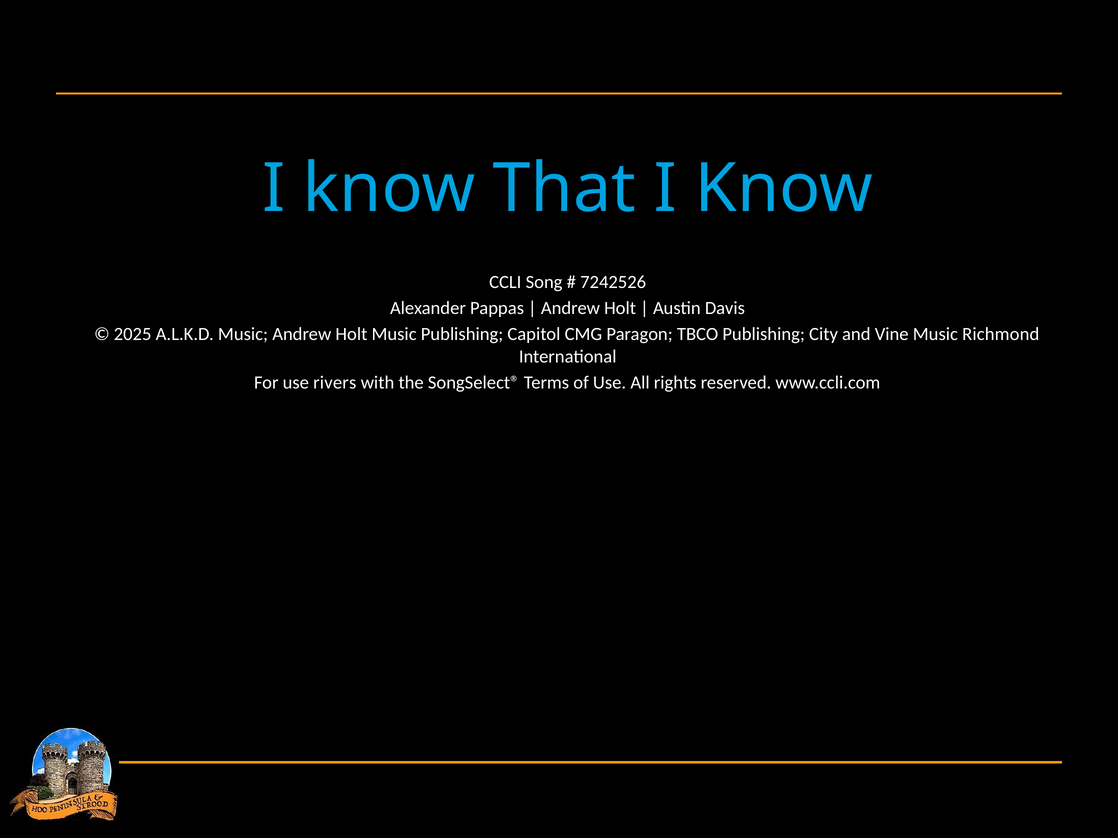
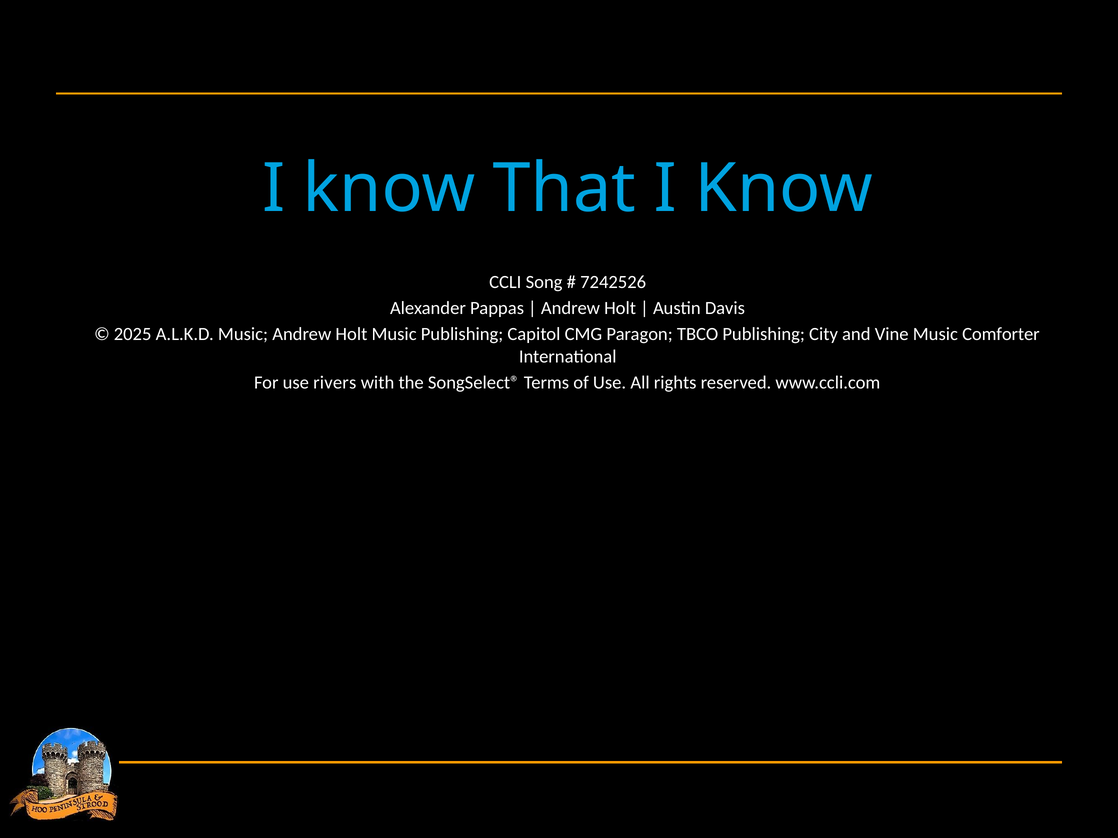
Richmond: Richmond -> Comforter
